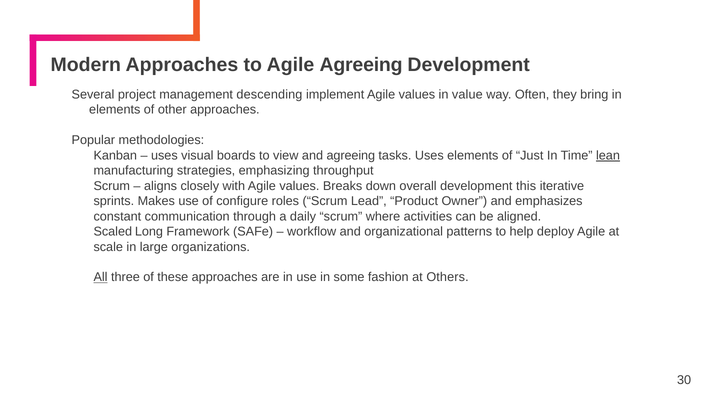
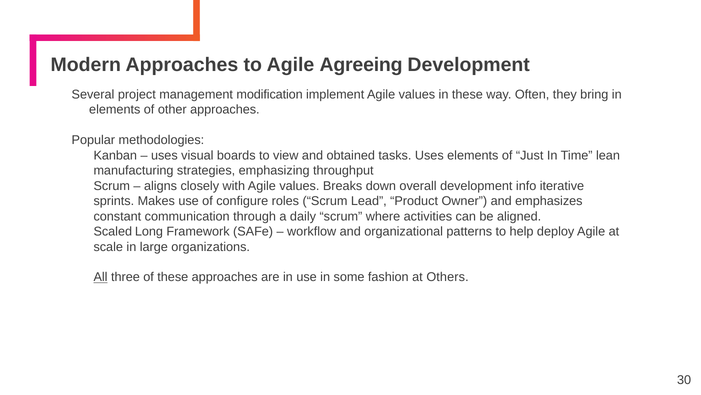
descending: descending -> modification
in value: value -> these
and agreeing: agreeing -> obtained
lean underline: present -> none
this: this -> info
